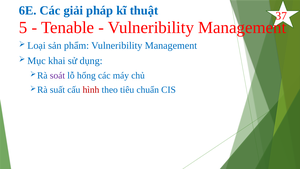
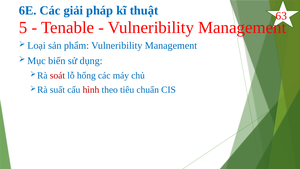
37: 37 -> 63
khai: khai -> biến
soát colour: purple -> red
